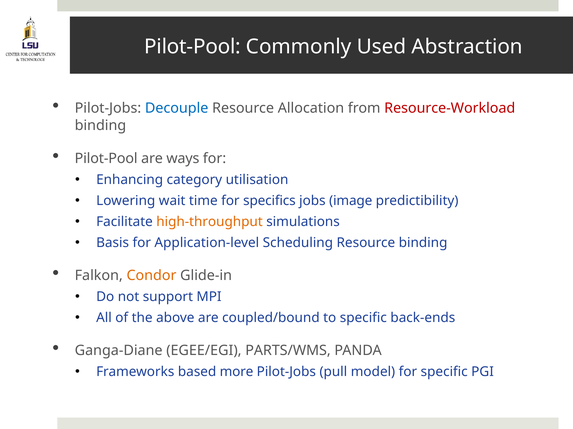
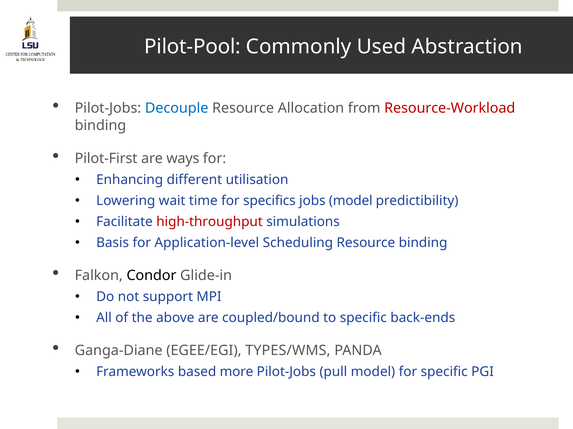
Pilot-Pool at (106, 159): Pilot-Pool -> Pilot-First
category: category -> different
jobs image: image -> model
high-throughput colour: orange -> red
Condor colour: orange -> black
PARTS/WMS: PARTS/WMS -> TYPES/WMS
